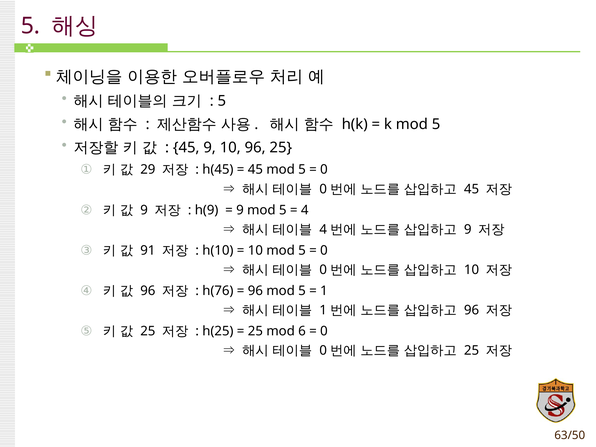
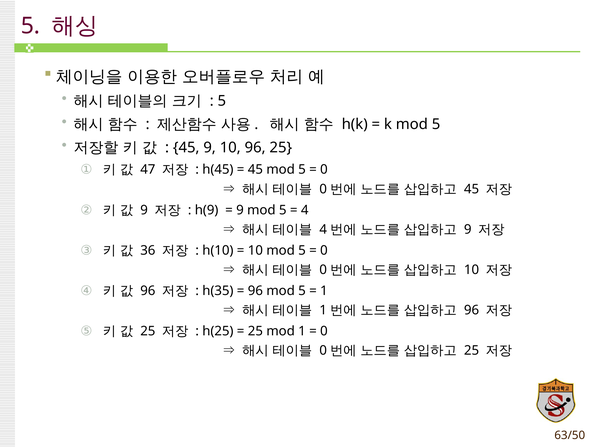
29: 29 -> 47
91: 91 -> 36
h(76: h(76 -> h(35
mod 6: 6 -> 1
